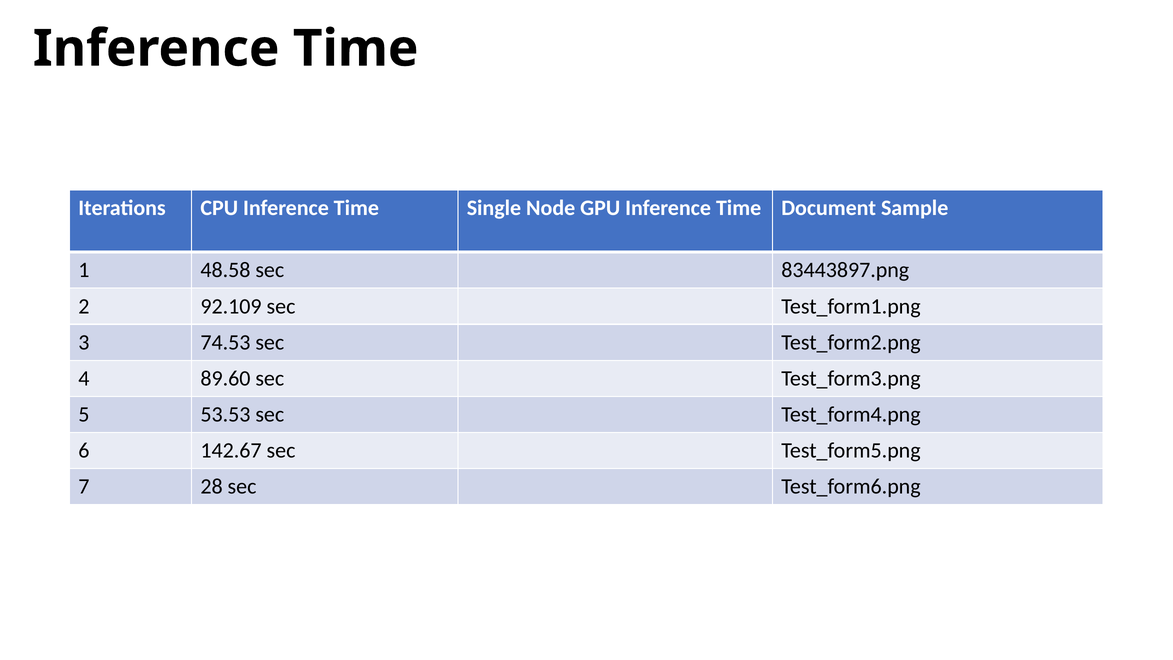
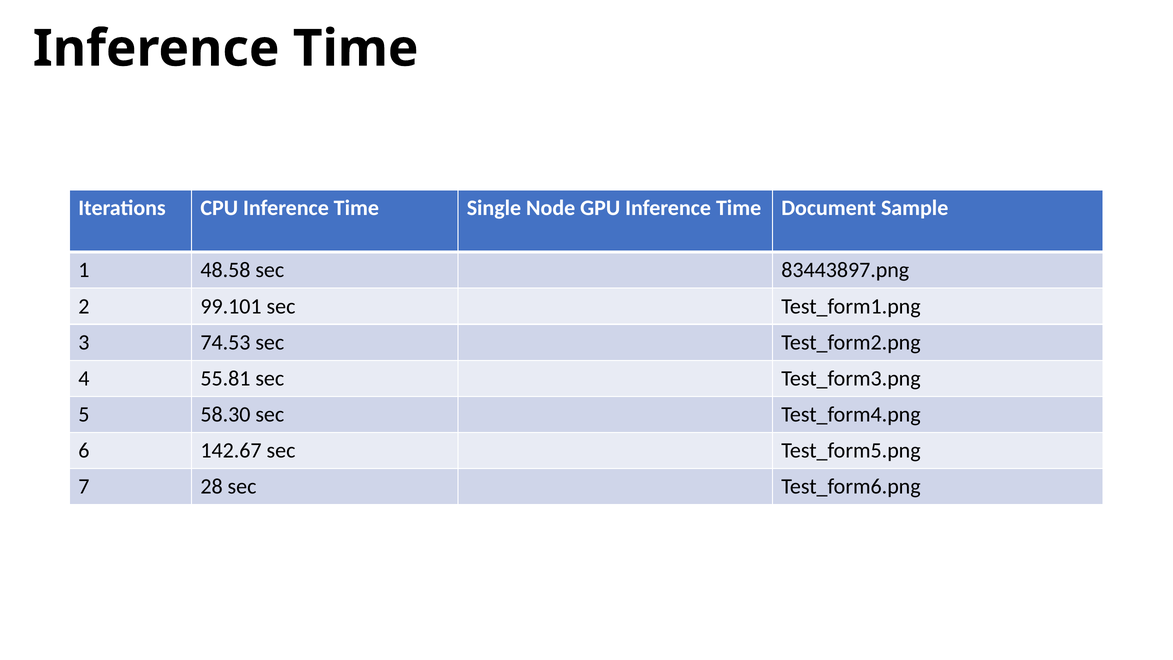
92.109: 92.109 -> 99.101
89.60: 89.60 -> 55.81
53.53: 53.53 -> 58.30
